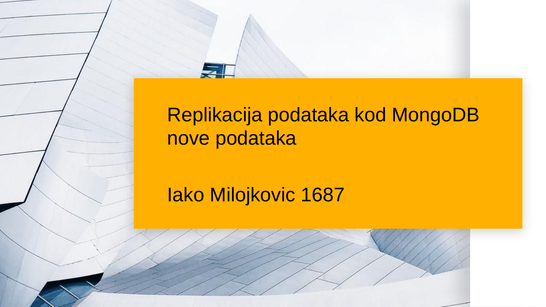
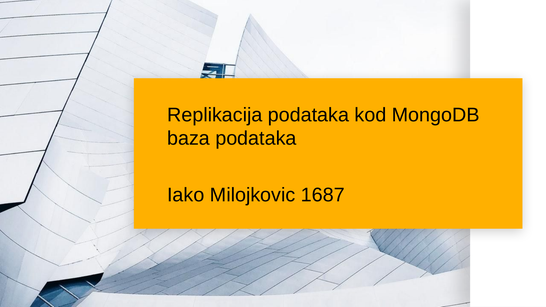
nove: nove -> baza
